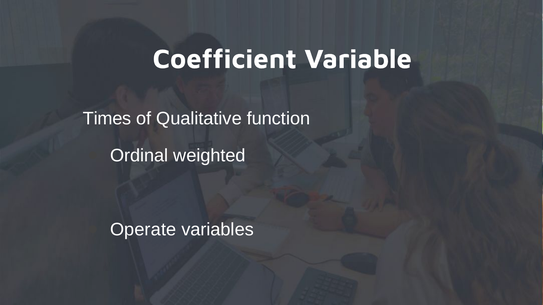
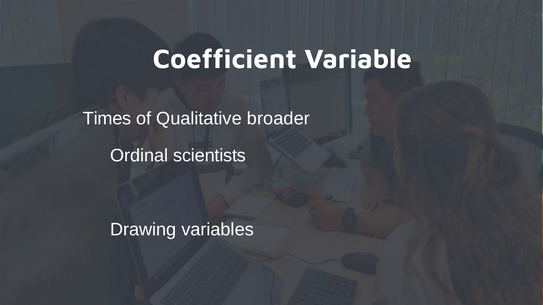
function: function -> broader
weighted: weighted -> scientists
Operate: Operate -> Drawing
